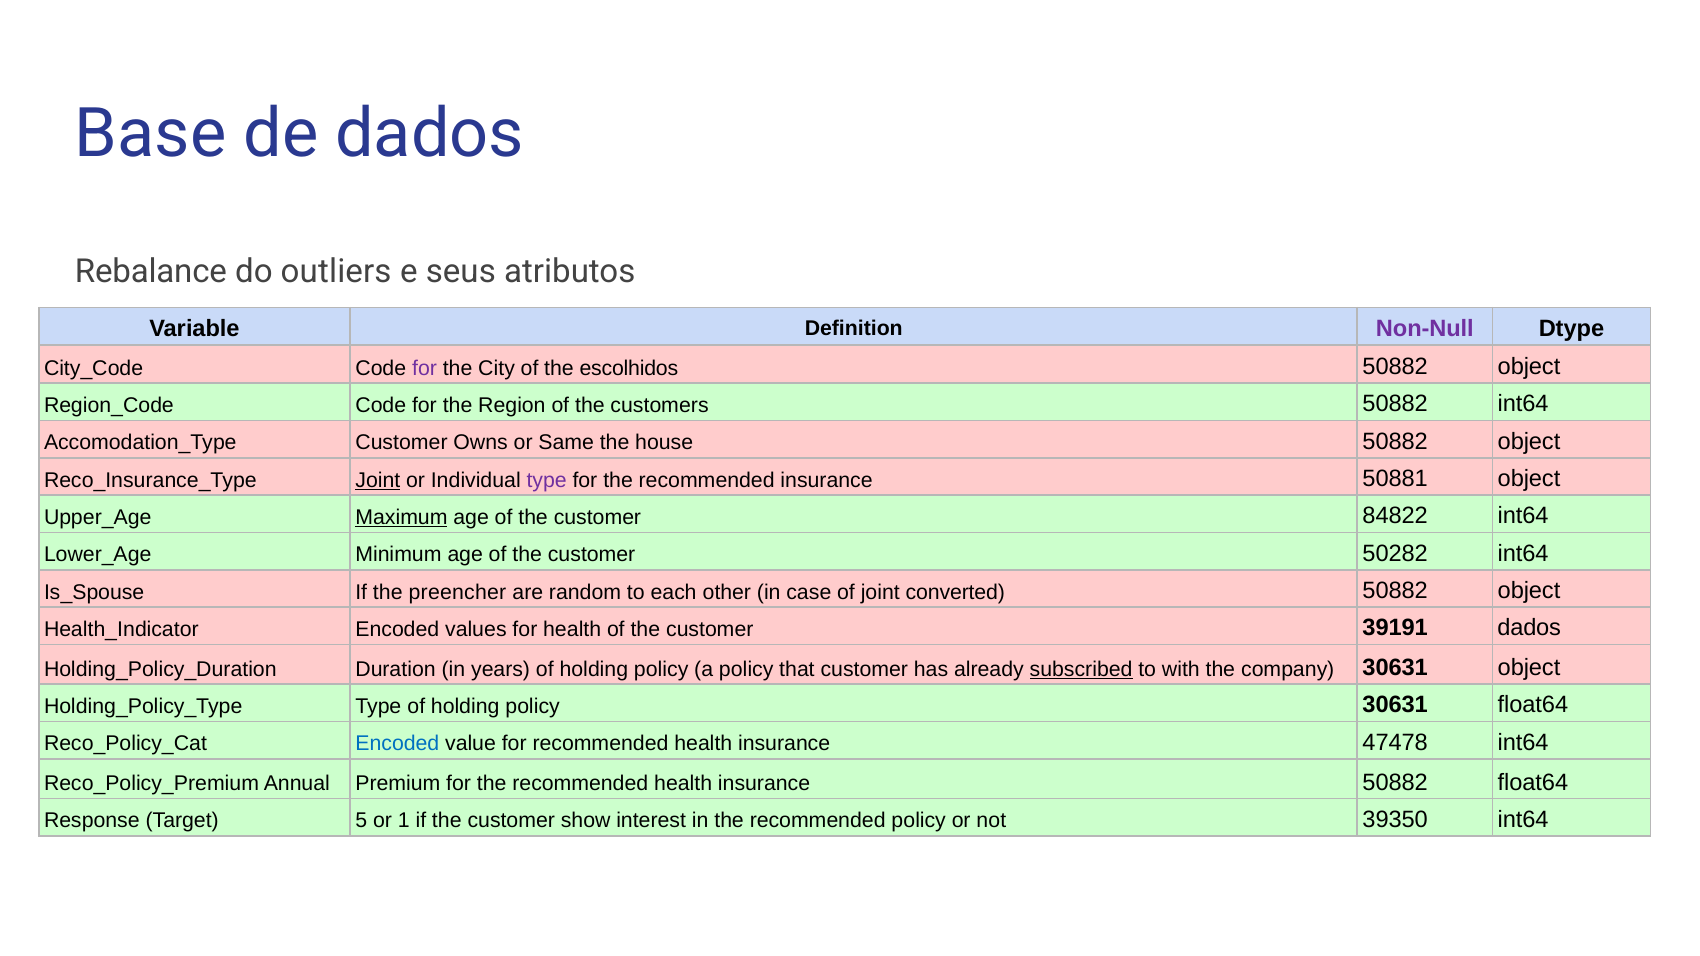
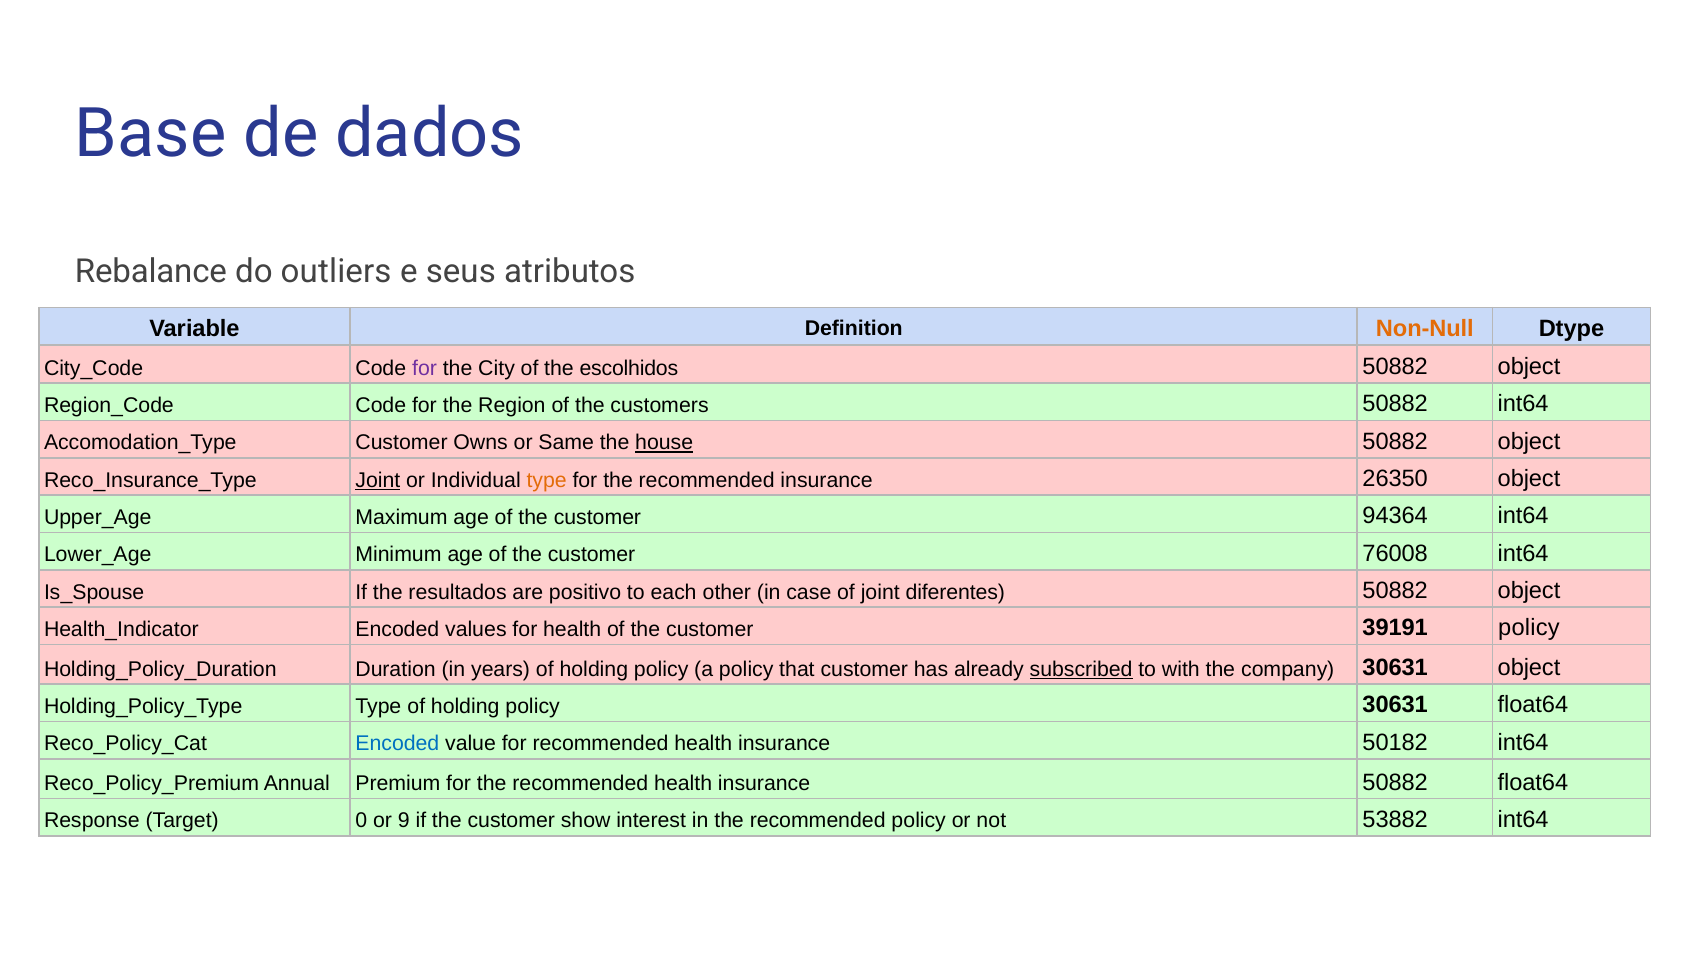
Non-Null colour: purple -> orange
house underline: none -> present
type at (547, 480) colour: purple -> orange
50881: 50881 -> 26350
Maximum underline: present -> none
84822: 84822 -> 94364
50282: 50282 -> 76008
preencher: preencher -> resultados
random: random -> positivo
converted: converted -> diferentes
39191 dados: dados -> policy
47478: 47478 -> 50182
5: 5 -> 0
1: 1 -> 9
39350: 39350 -> 53882
